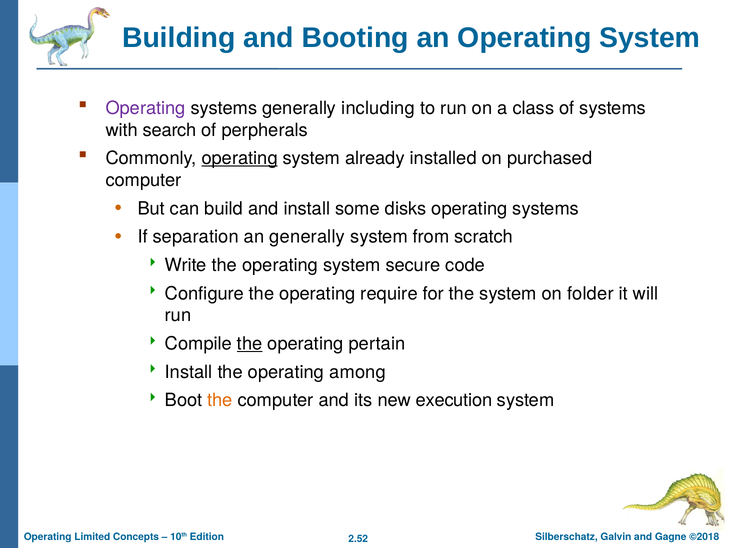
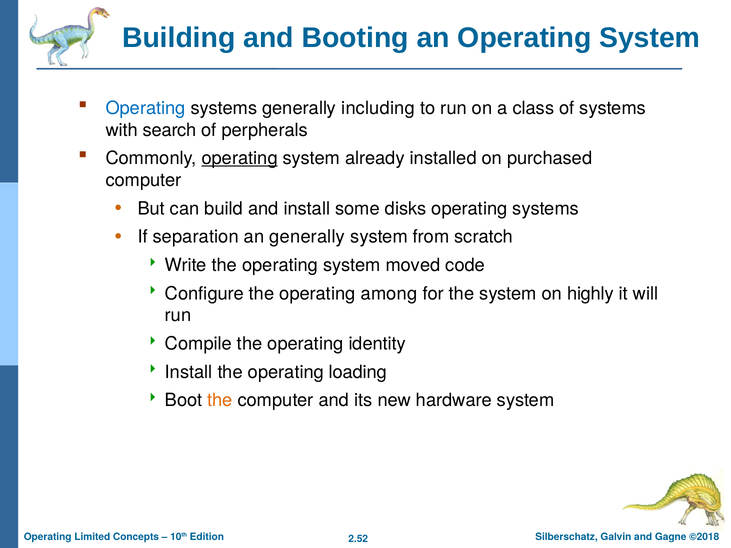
Operating at (146, 108) colour: purple -> blue
secure: secure -> moved
require: require -> among
folder: folder -> highly
the at (250, 344) underline: present -> none
pertain: pertain -> identity
among: among -> loading
execution: execution -> hardware
